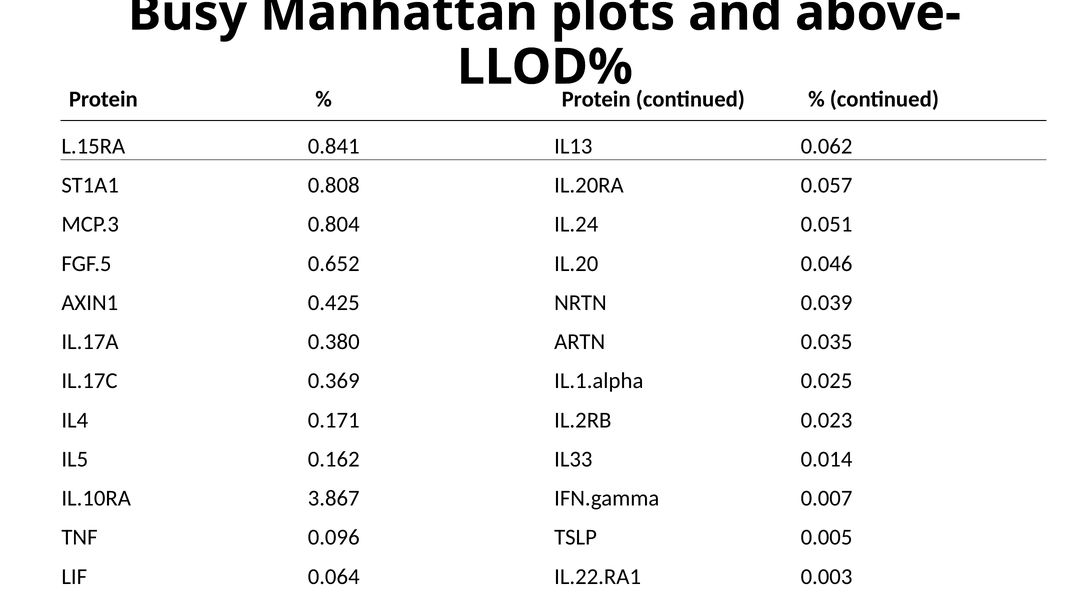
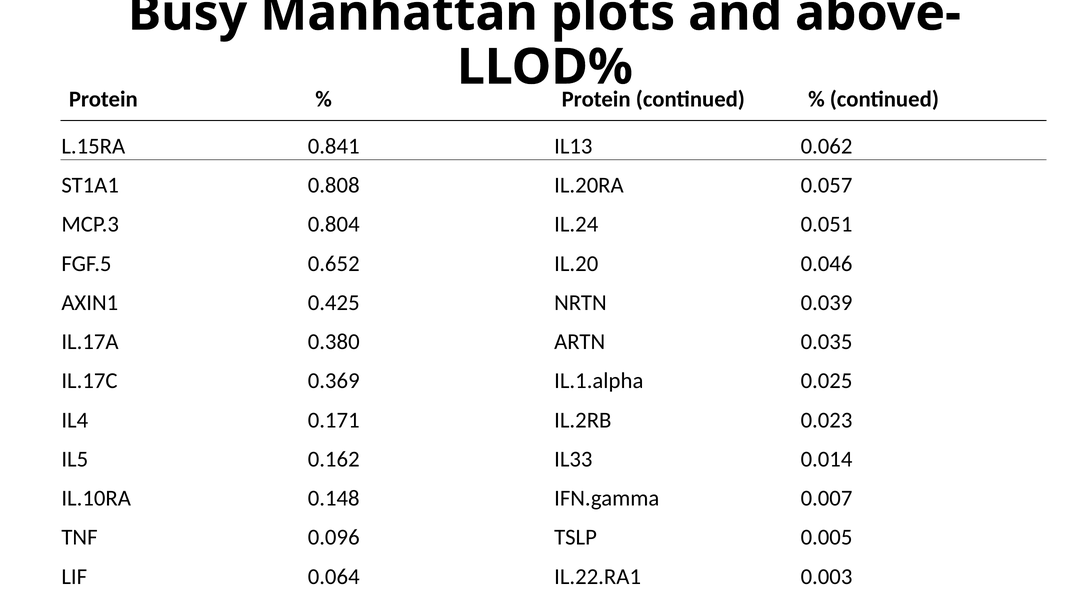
3.867: 3.867 -> 0.148
